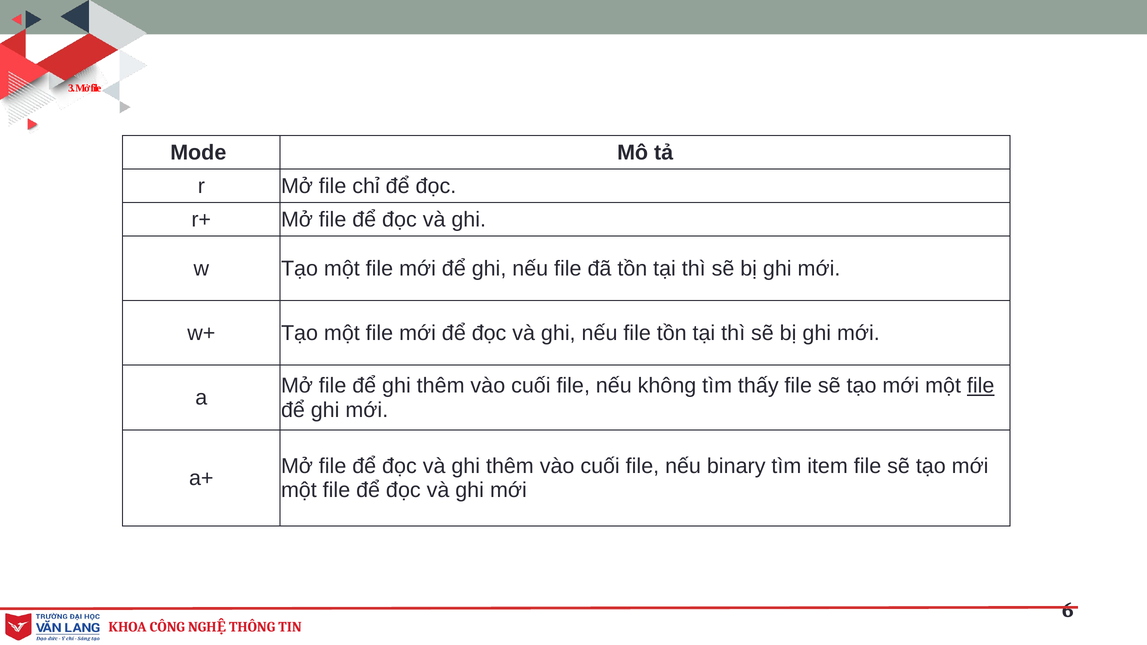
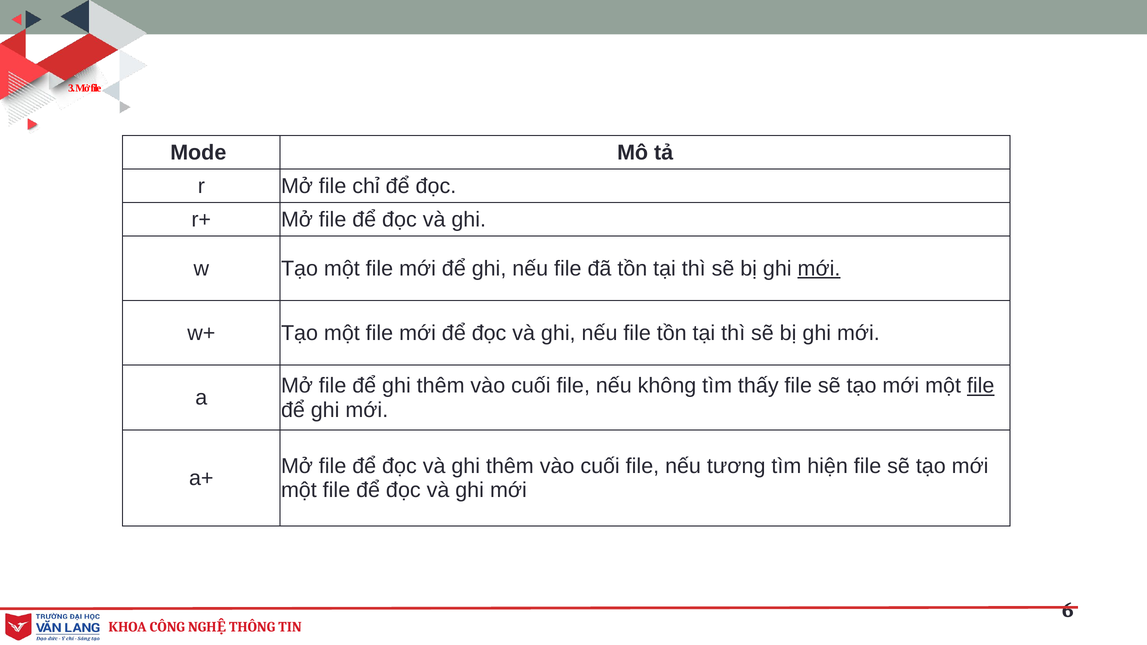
mới at (819, 269) underline: none -> present
binary: binary -> tương
item: item -> hiện
